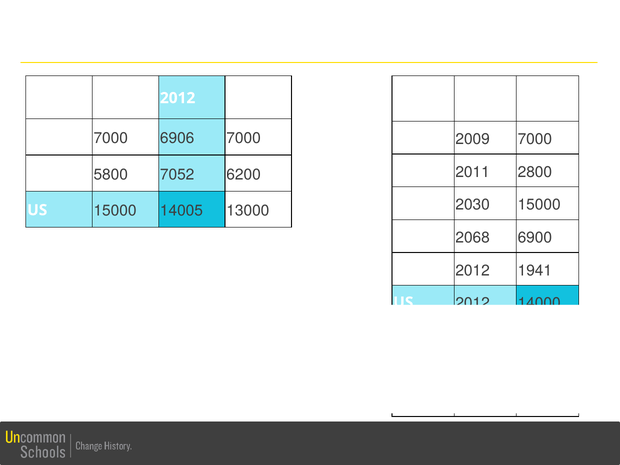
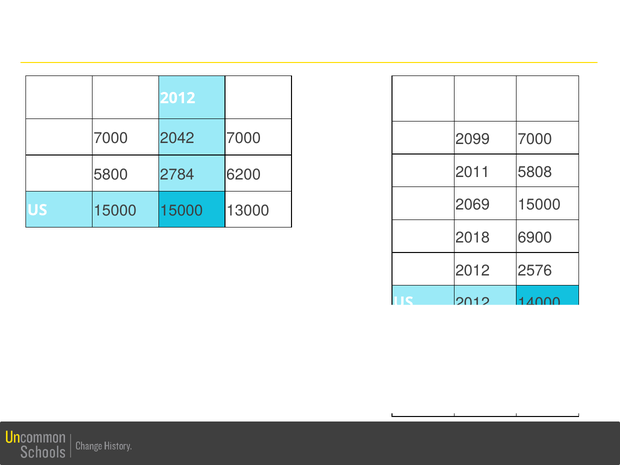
6906: 6906 -> 2042
2009: 2009 -> 2099
2800: 2800 -> 5808
7052: 7052 -> 2784
2030: 2030 -> 2069
15000 14005: 14005 -> 15000
2068: 2068 -> 2018
1941: 1941 -> 2576
